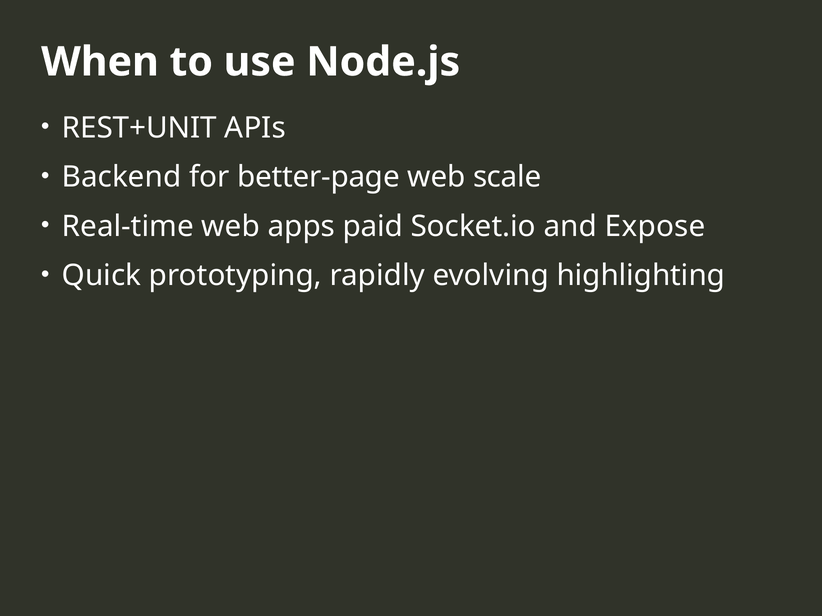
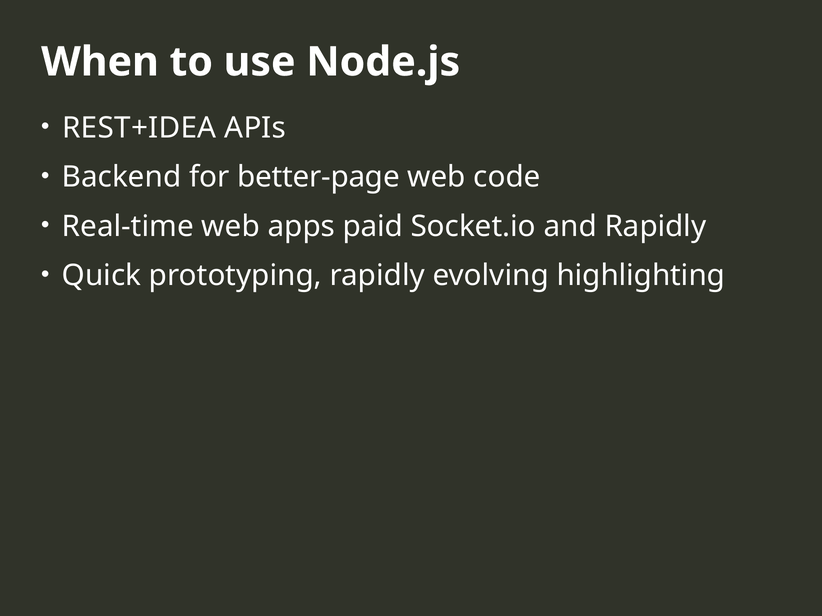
REST+UNIT: REST+UNIT -> REST+IDEA
scale: scale -> code
and Expose: Expose -> Rapidly
